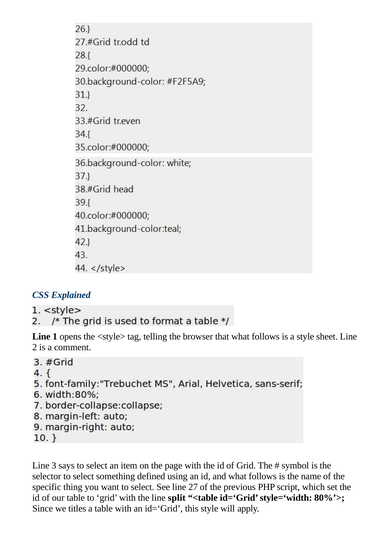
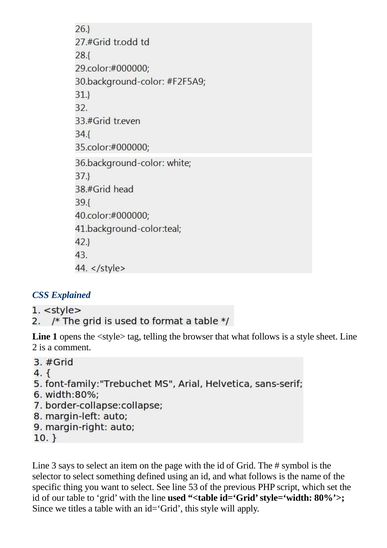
27: 27 -> 53
split: split -> used
